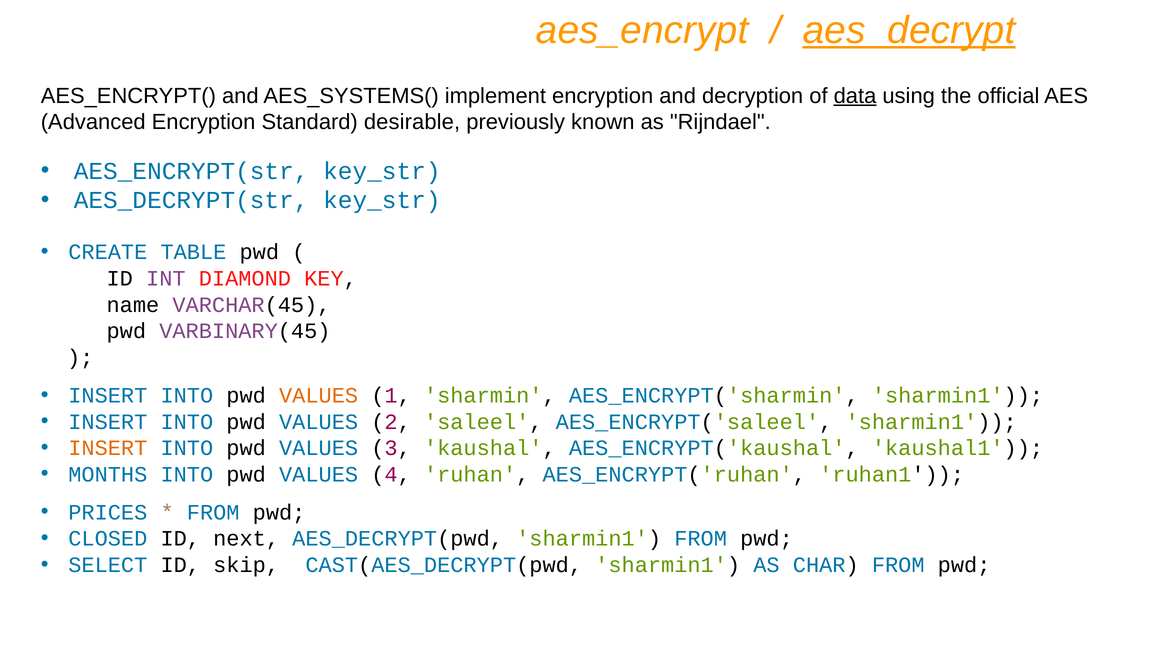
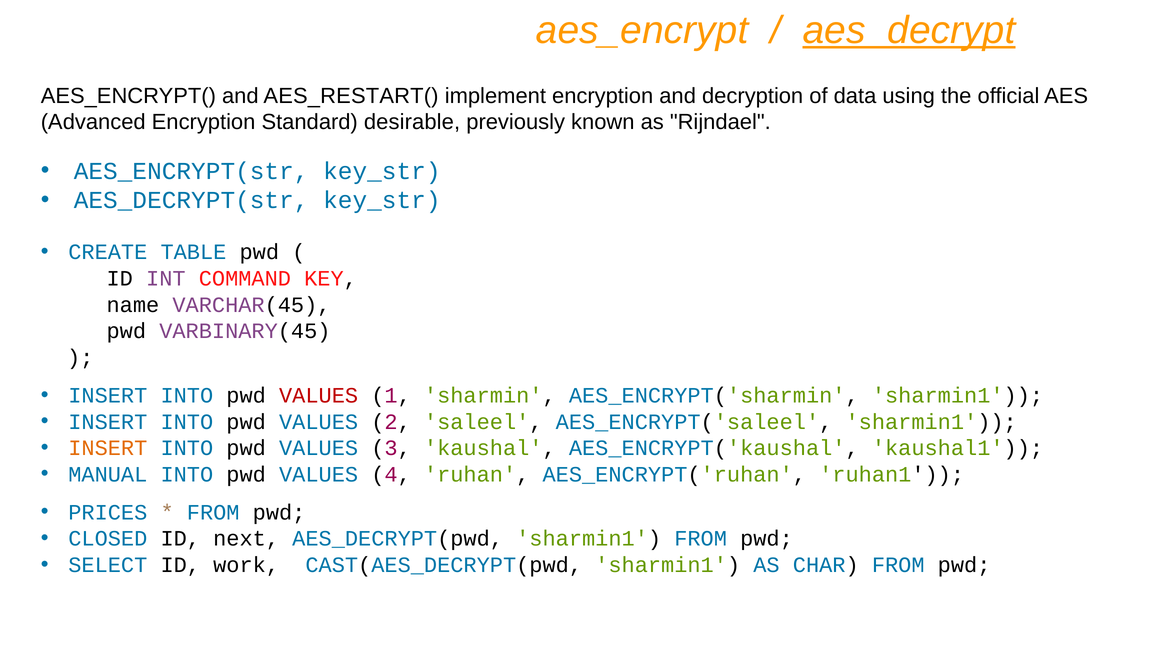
AES_SYSTEMS(: AES_SYSTEMS( -> AES_RESTART(
data underline: present -> none
DIAMOND: DIAMOND -> COMMAND
VALUES at (319, 396) colour: orange -> red
MONTHS: MONTHS -> MANUAL
skip: skip -> work
